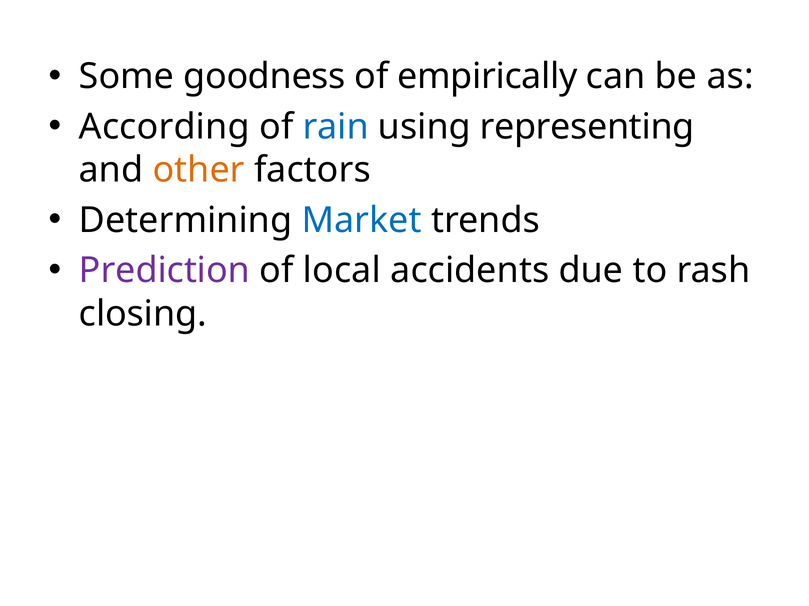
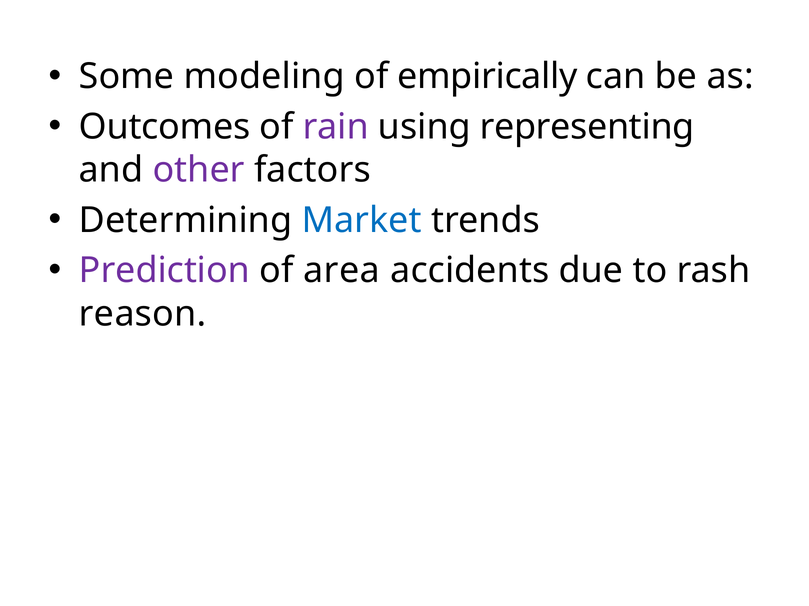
goodness: goodness -> modeling
According: According -> Outcomes
rain colour: blue -> purple
other colour: orange -> purple
local: local -> area
closing: closing -> reason
